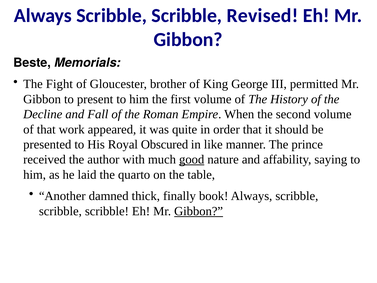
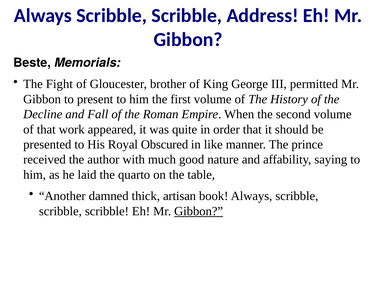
Revised: Revised -> Address
good underline: present -> none
finally: finally -> artisan
